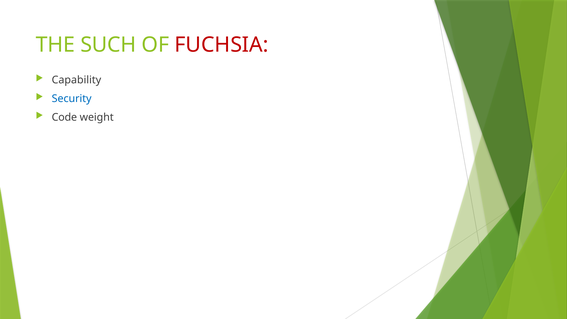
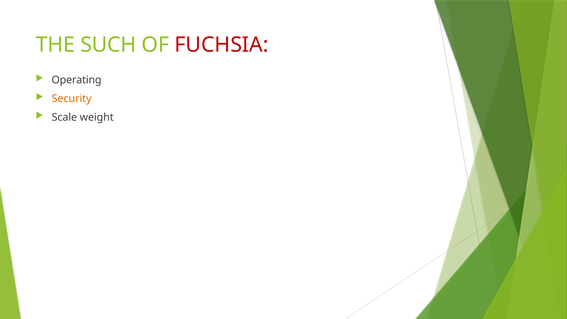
Capability: Capability -> Operating
Security colour: blue -> orange
Code: Code -> Scale
